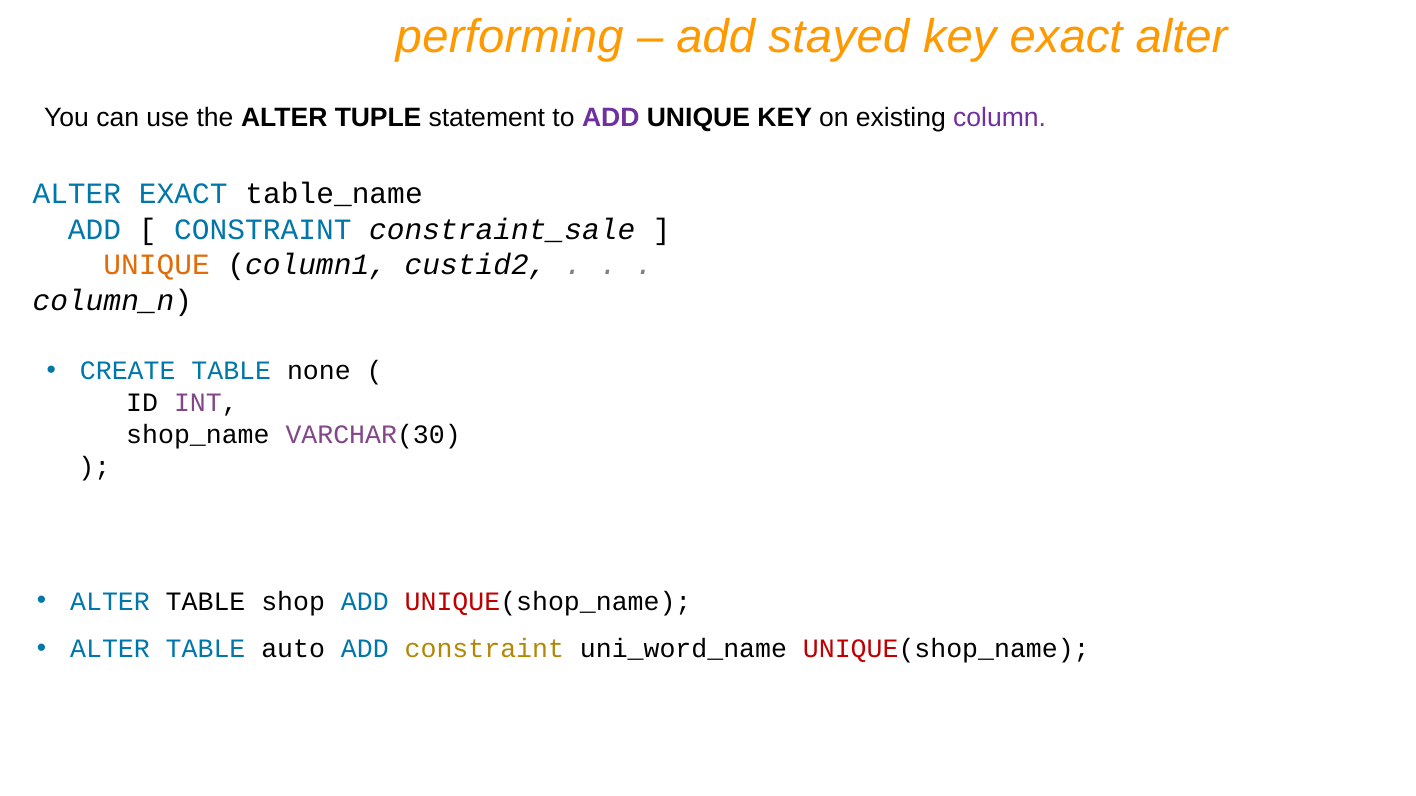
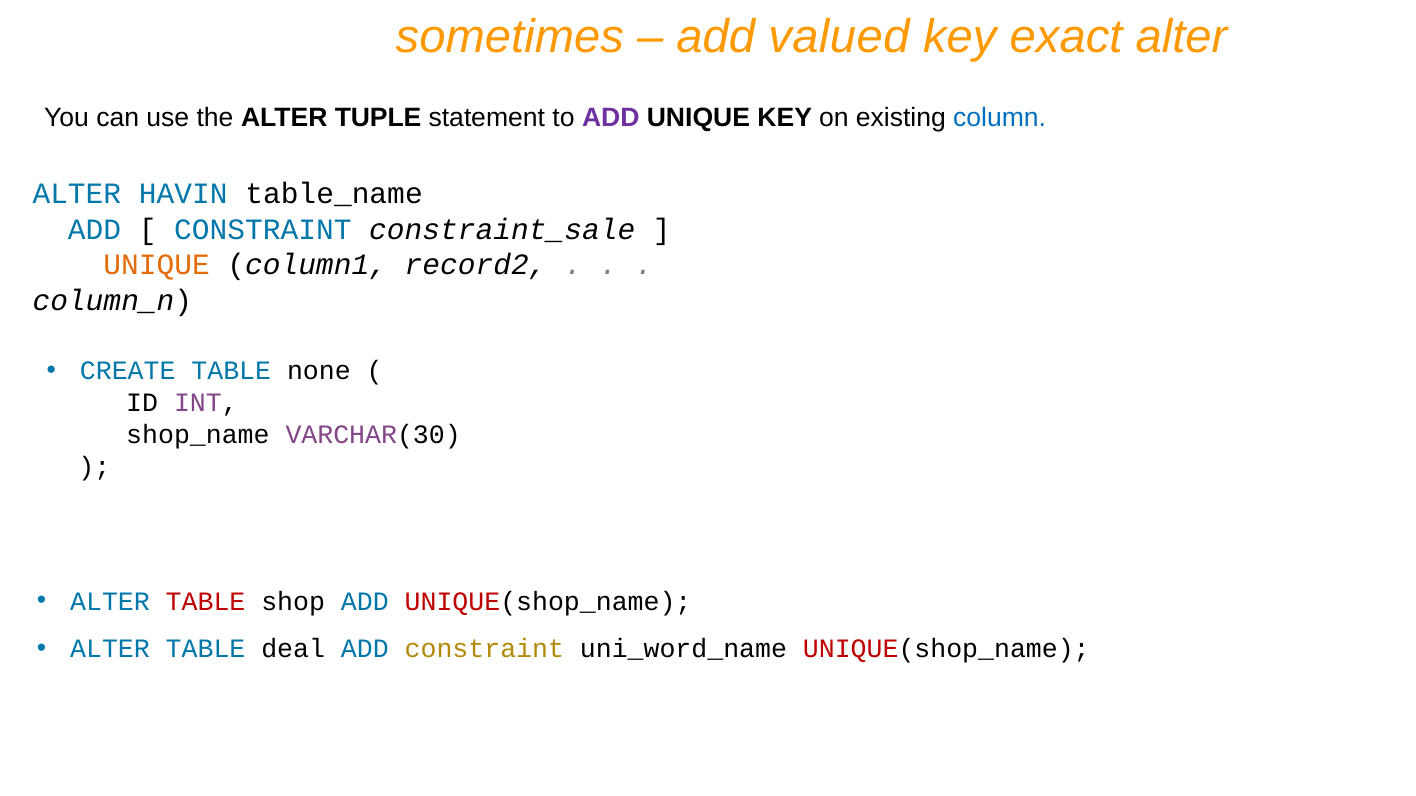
performing: performing -> sometimes
stayed: stayed -> valued
column colour: purple -> blue
ALTER EXACT: EXACT -> HAVIN
custid2: custid2 -> record2
TABLE at (206, 602) colour: black -> red
auto: auto -> deal
